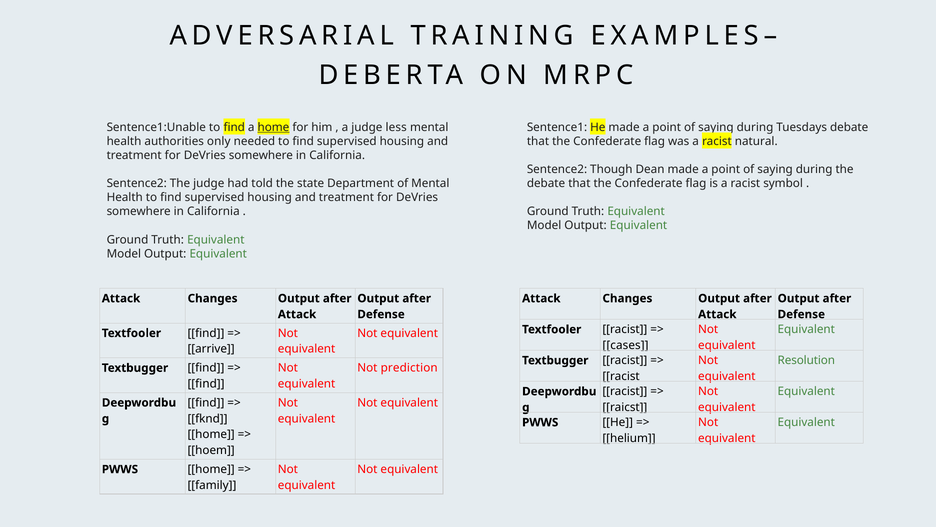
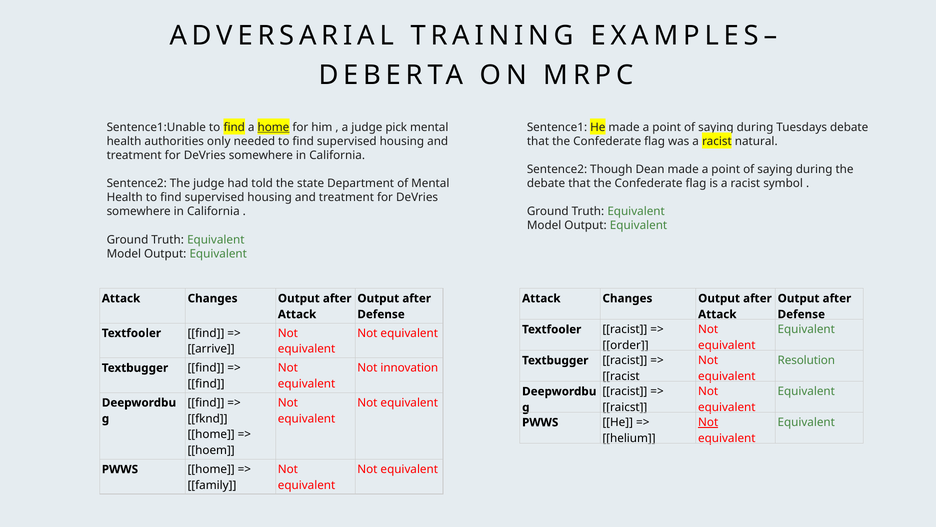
less: less -> pick
cases: cases -> order
prediction: prediction -> innovation
Not at (708, 422) underline: none -> present
